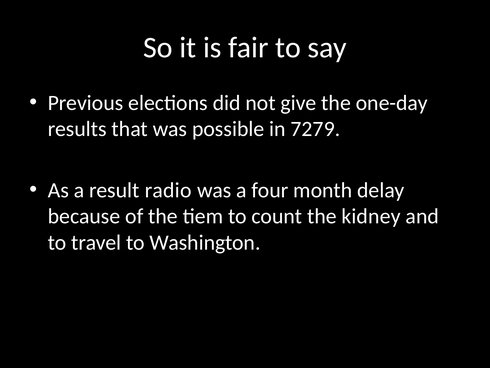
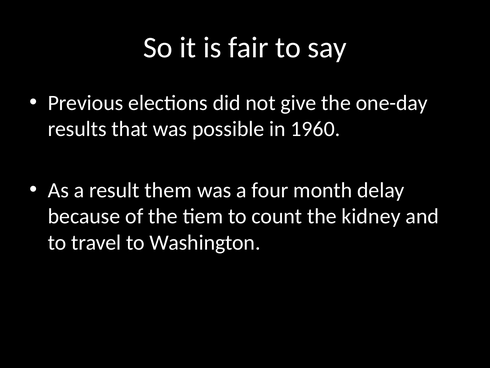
7279: 7279 -> 1960
radio: radio -> them
